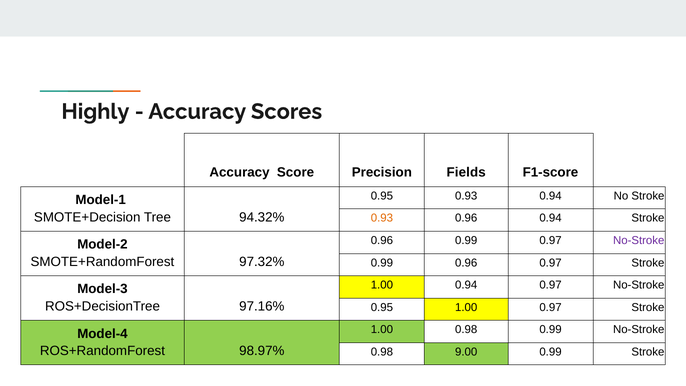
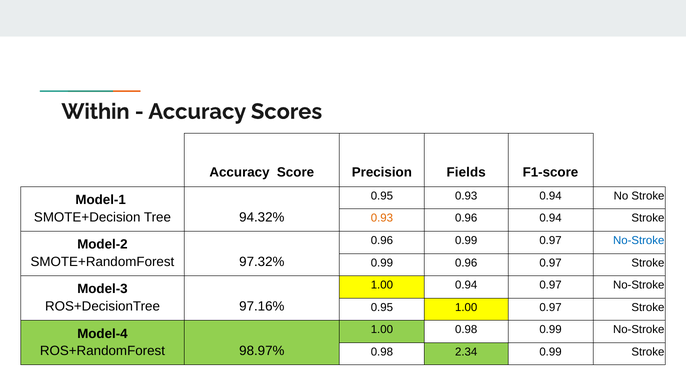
Highly: Highly -> Within
No-Stroke at (639, 240) colour: purple -> blue
9.00: 9.00 -> 2.34
